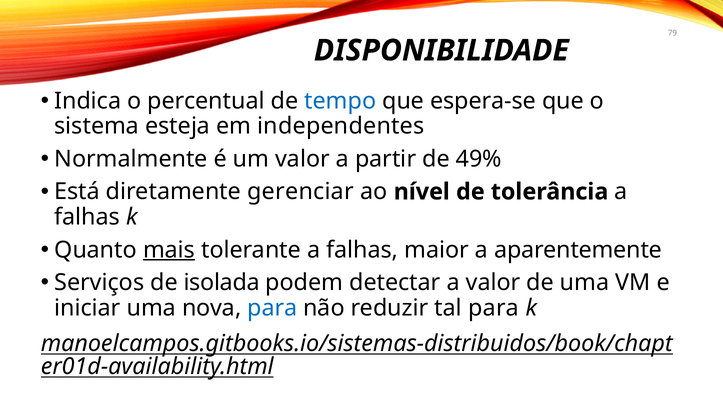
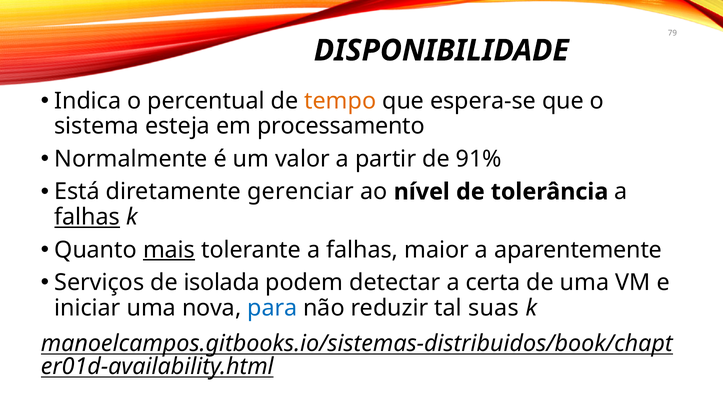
tempo colour: blue -> orange
independentes: independentes -> processamento
49%: 49% -> 91%
falhas at (87, 217) underline: none -> present
a valor: valor -> certa
tal para: para -> suas
